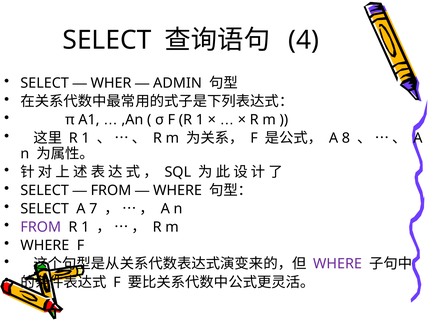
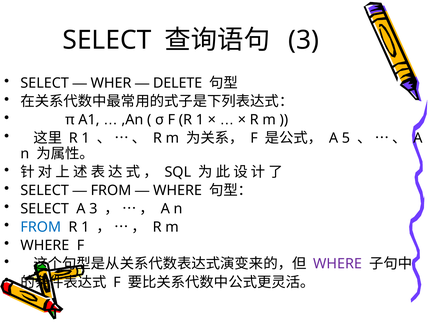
4 at (304, 40): 4 -> 3
ADMIN: ADMIN -> DELETE
8: 8 -> 5
A 7: 7 -> 3
FROM at (41, 227) colour: purple -> blue
